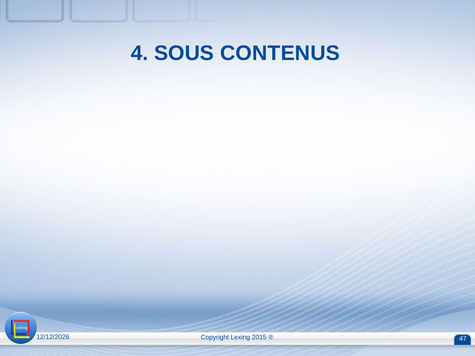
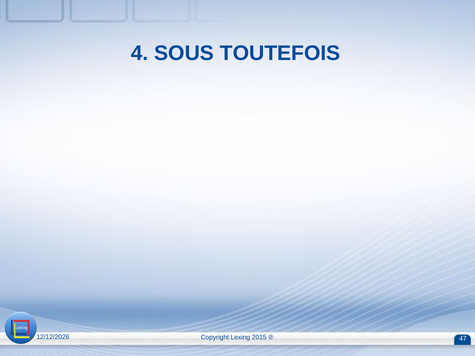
CONTENUS: CONTENUS -> TOUTEFOIS
